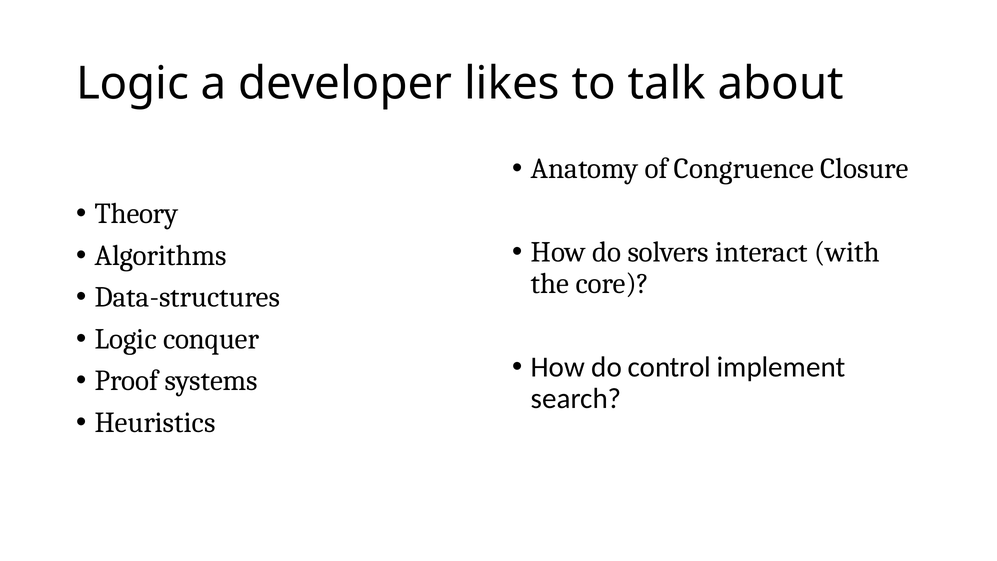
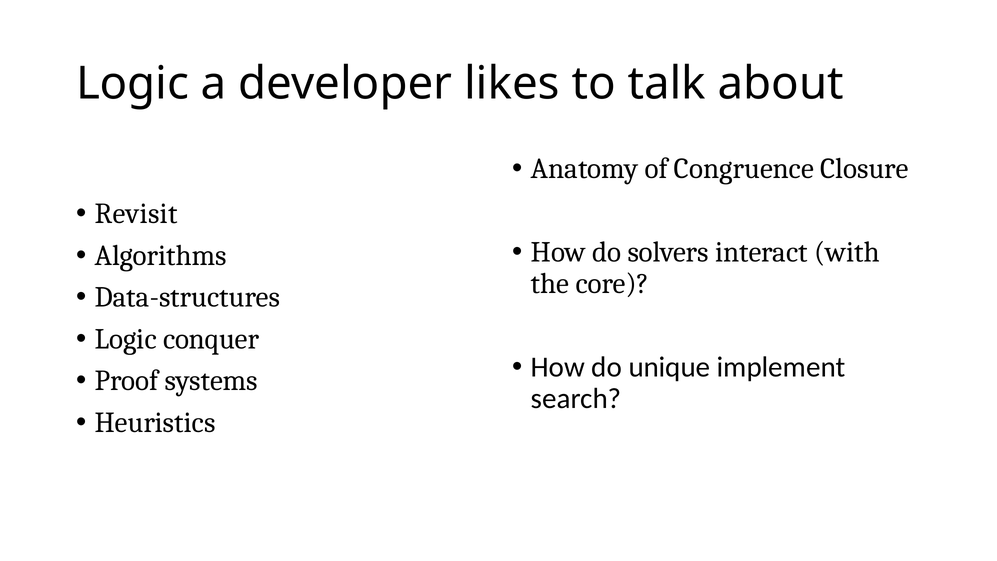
Theory: Theory -> Revisit
control: control -> unique
